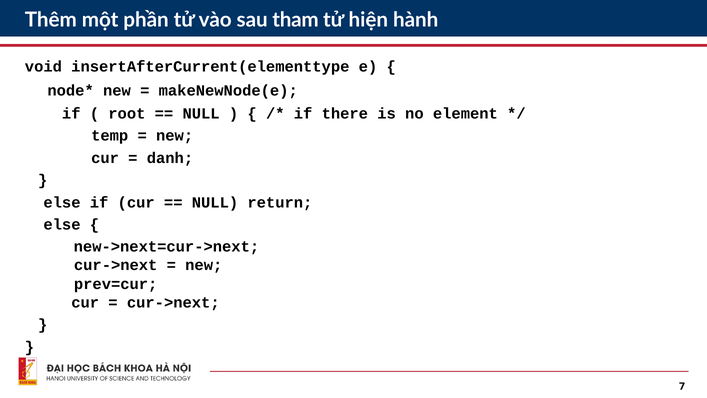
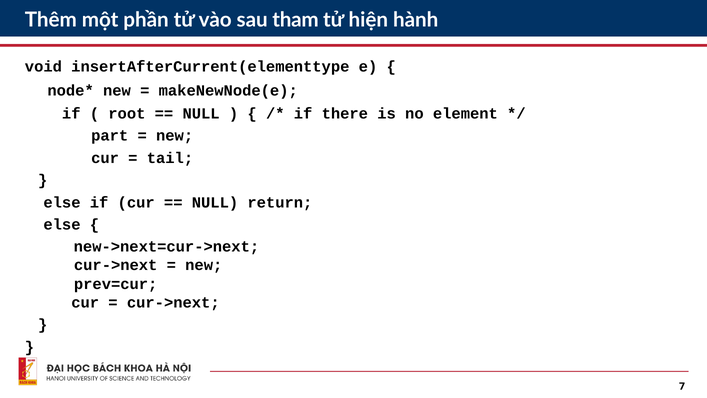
temp: temp -> part
danh: danh -> tail
